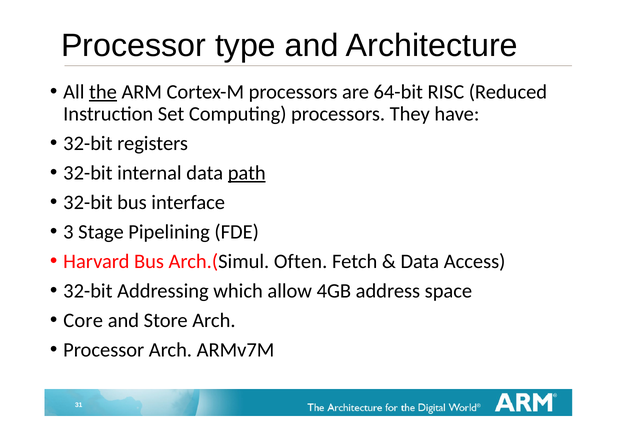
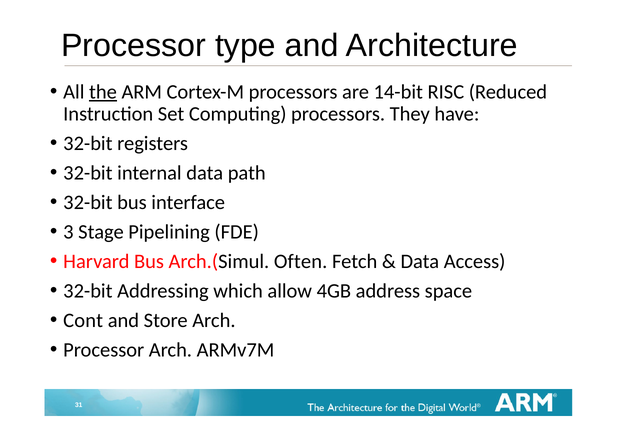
64-bit: 64-bit -> 14-bit
path underline: present -> none
Core: Core -> Cont
